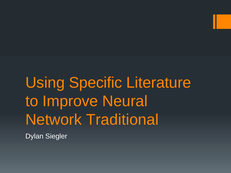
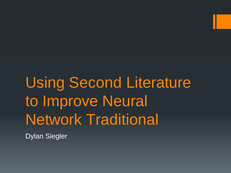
Specific: Specific -> Second
